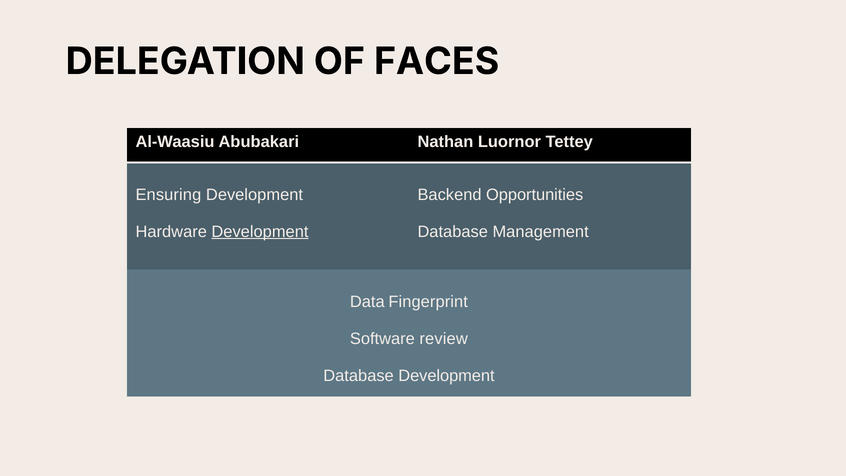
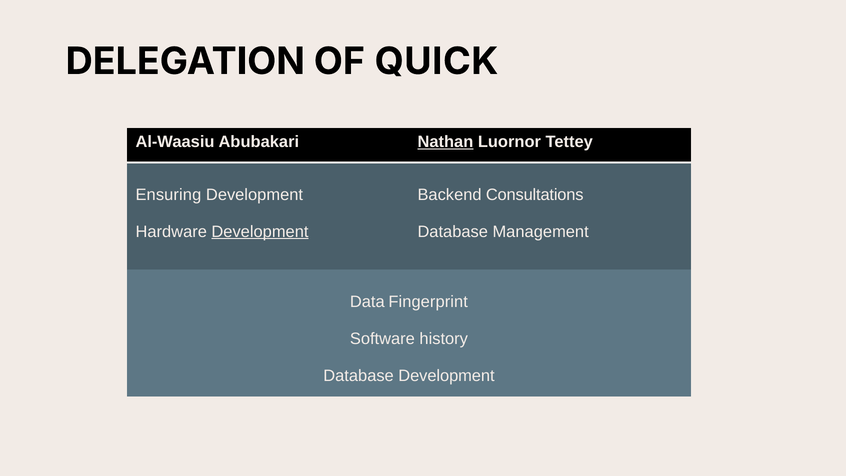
FACES: FACES -> QUICK
Nathan underline: none -> present
Opportunities: Opportunities -> Consultations
review: review -> history
